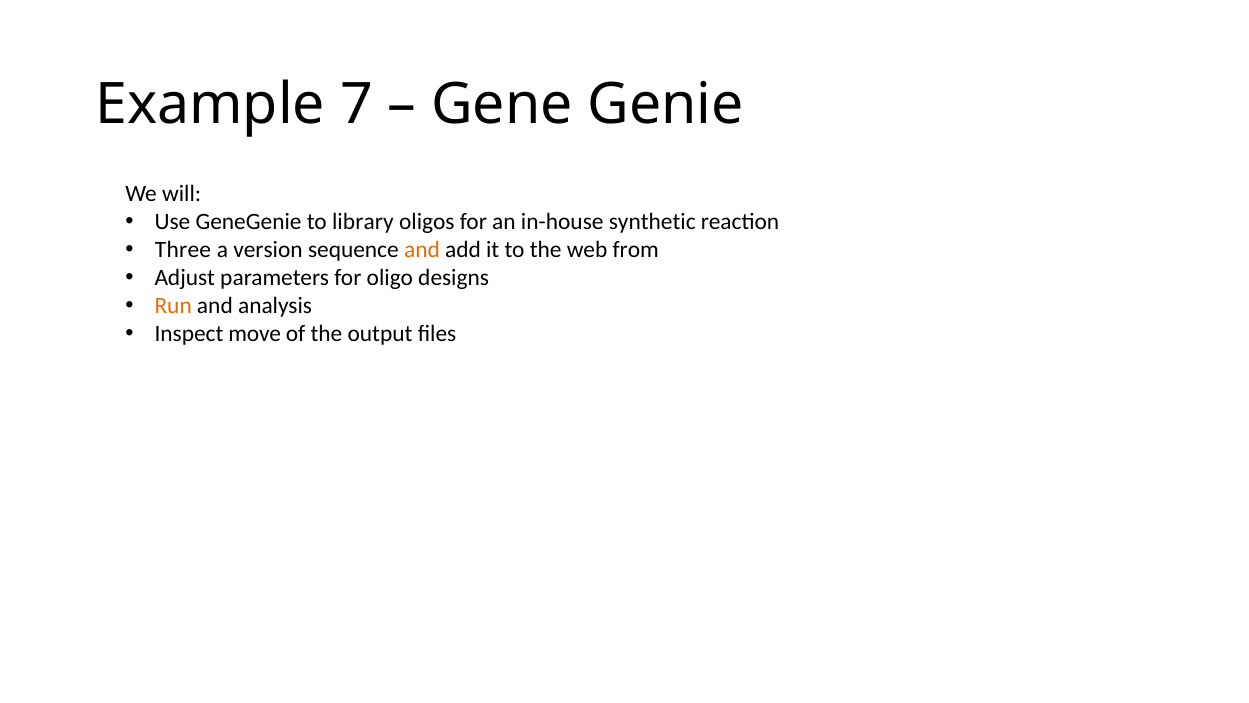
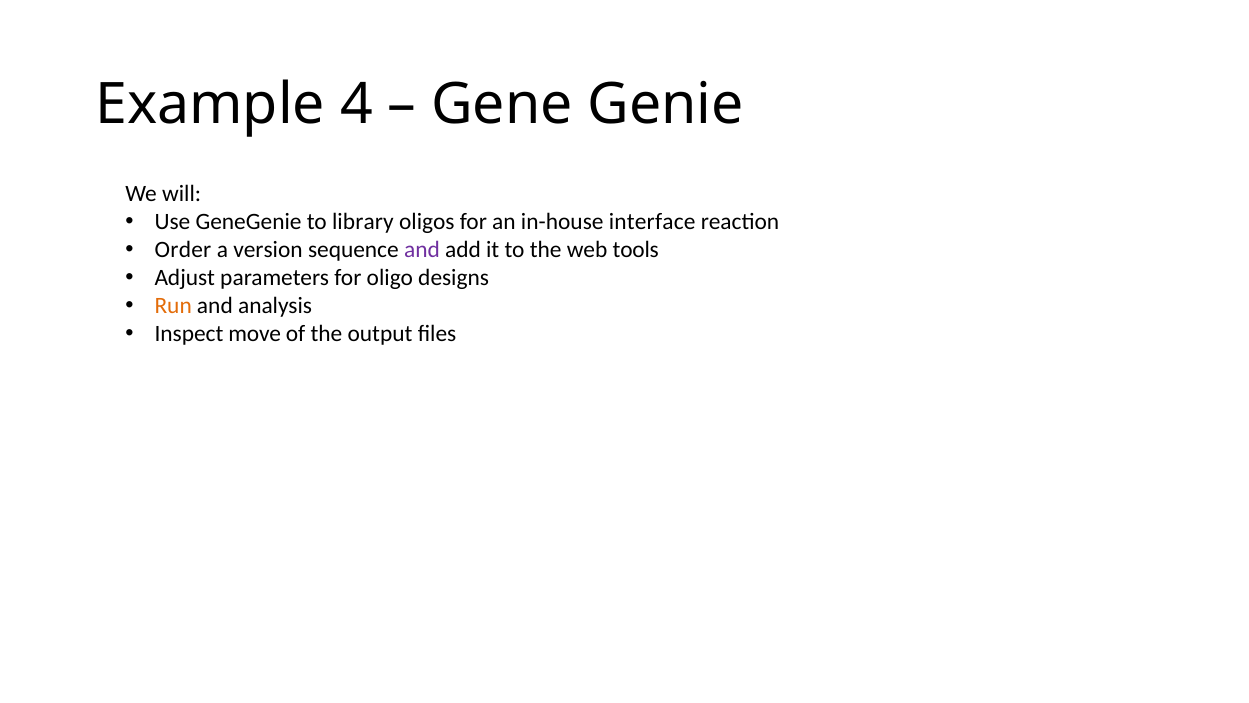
7: 7 -> 4
synthetic: synthetic -> interface
Three: Three -> Order
and at (422, 250) colour: orange -> purple
from: from -> tools
